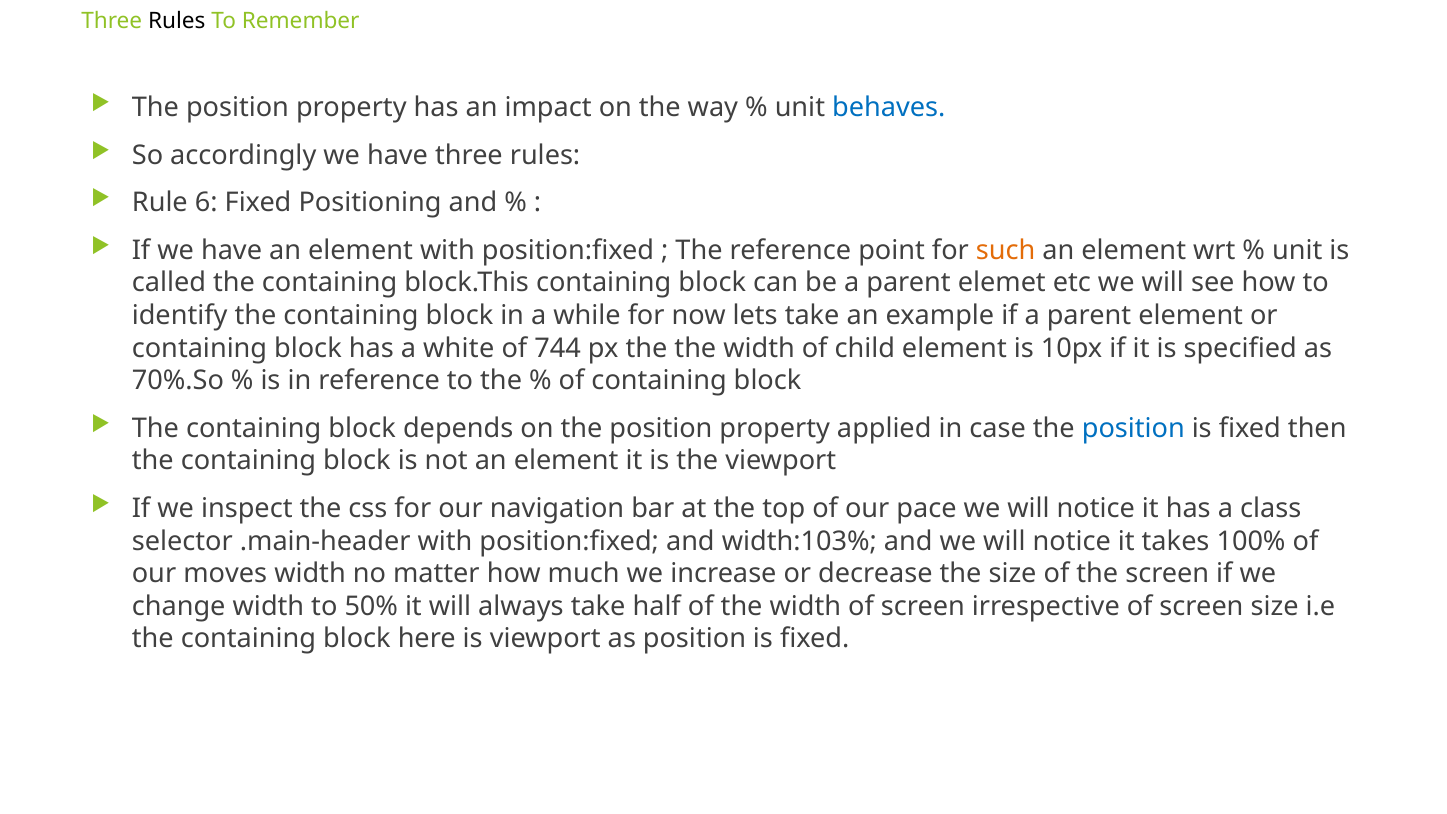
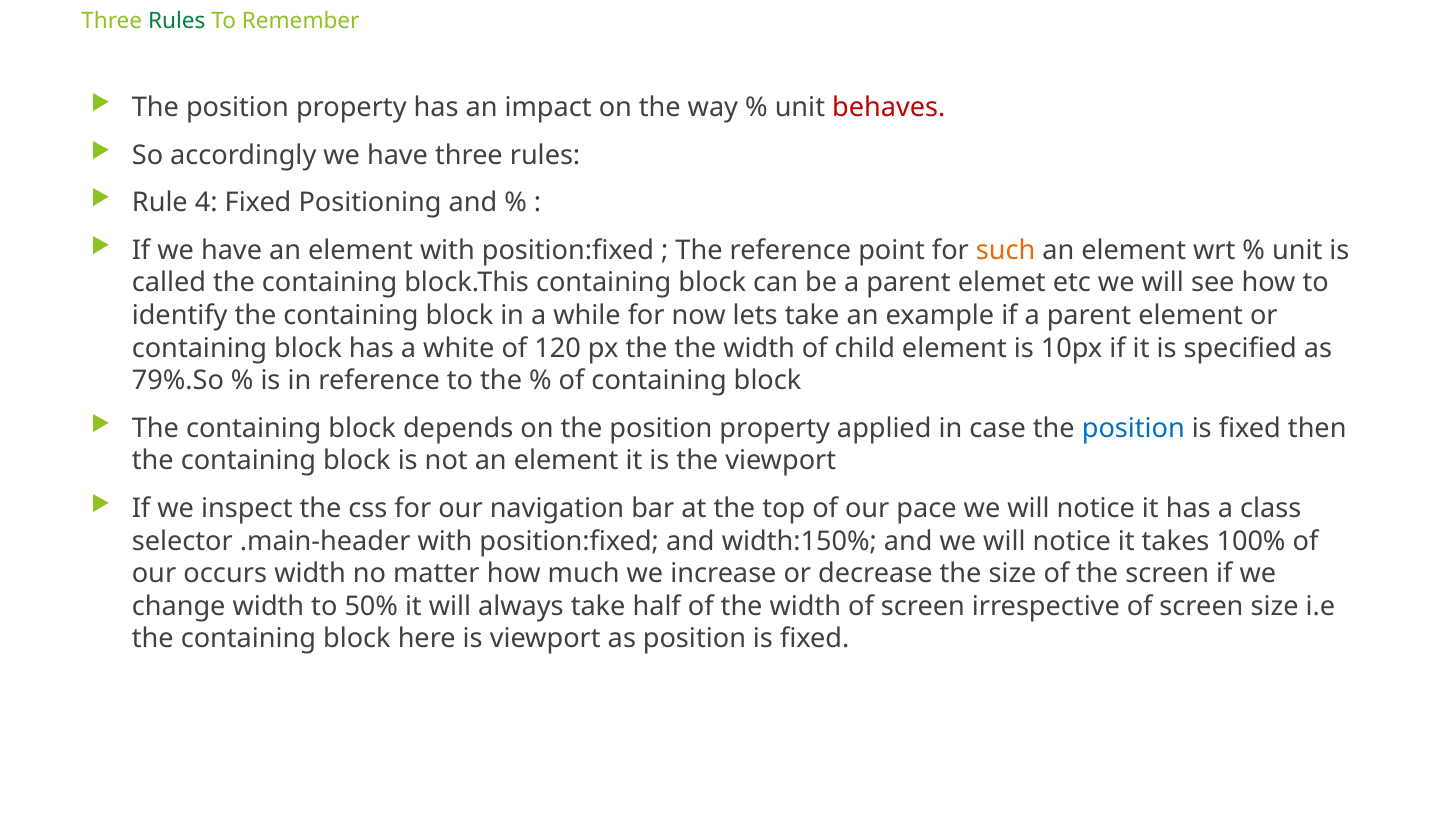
Rules at (177, 21) colour: black -> green
behaves colour: blue -> red
6: 6 -> 4
744: 744 -> 120
70%.So: 70%.So -> 79%.So
width:103%: width:103% -> width:150%
moves: moves -> occurs
